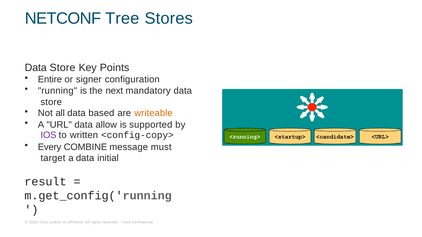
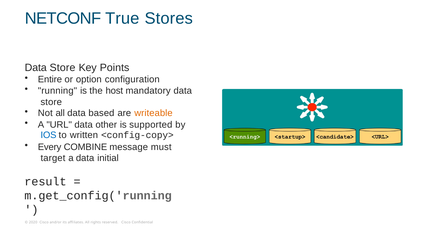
Tree: Tree -> True
signer: signer -> option
next: next -> host
allow: allow -> other
IOS colour: purple -> blue
